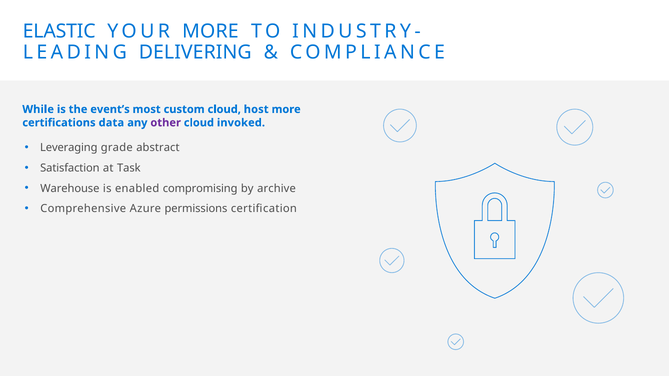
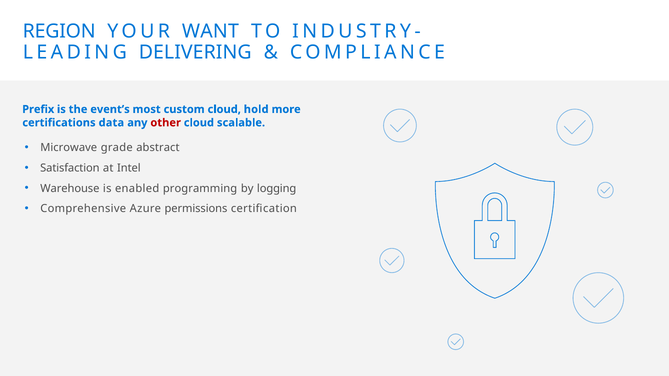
ELASTIC: ELASTIC -> REGION
YOUR MORE: MORE -> WANT
While: While -> Prefix
host: host -> hold
other colour: purple -> red
invoked: invoked -> scalable
Leveraging: Leveraging -> Microwave
Task: Task -> Intel
compromising: compromising -> programming
archive: archive -> logging
